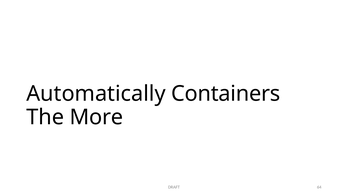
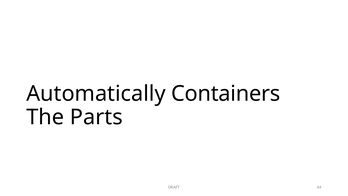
More: More -> Parts
